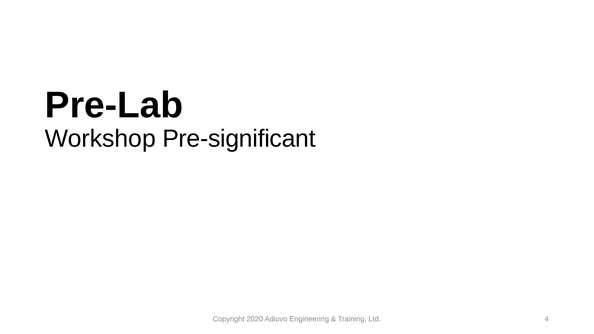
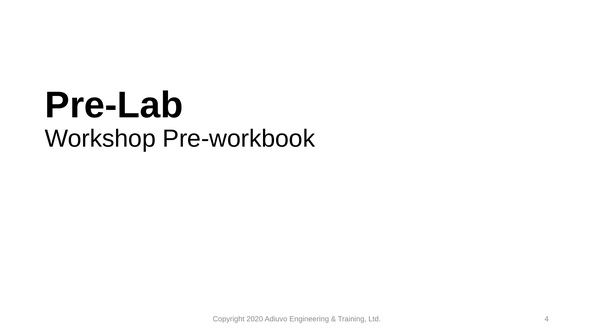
Pre-significant: Pre-significant -> Pre-workbook
